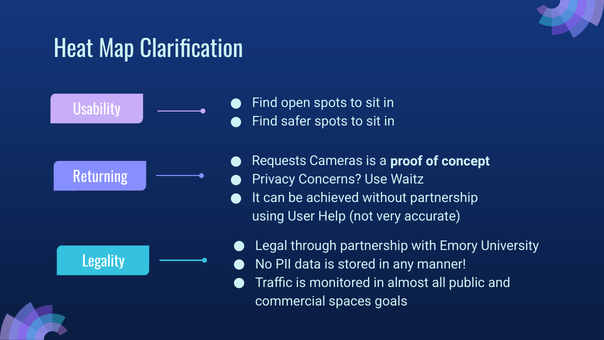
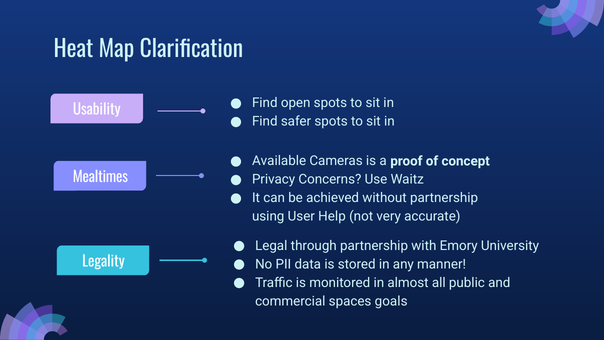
Requests: Requests -> Available
Returning: Returning -> Mealtimes
